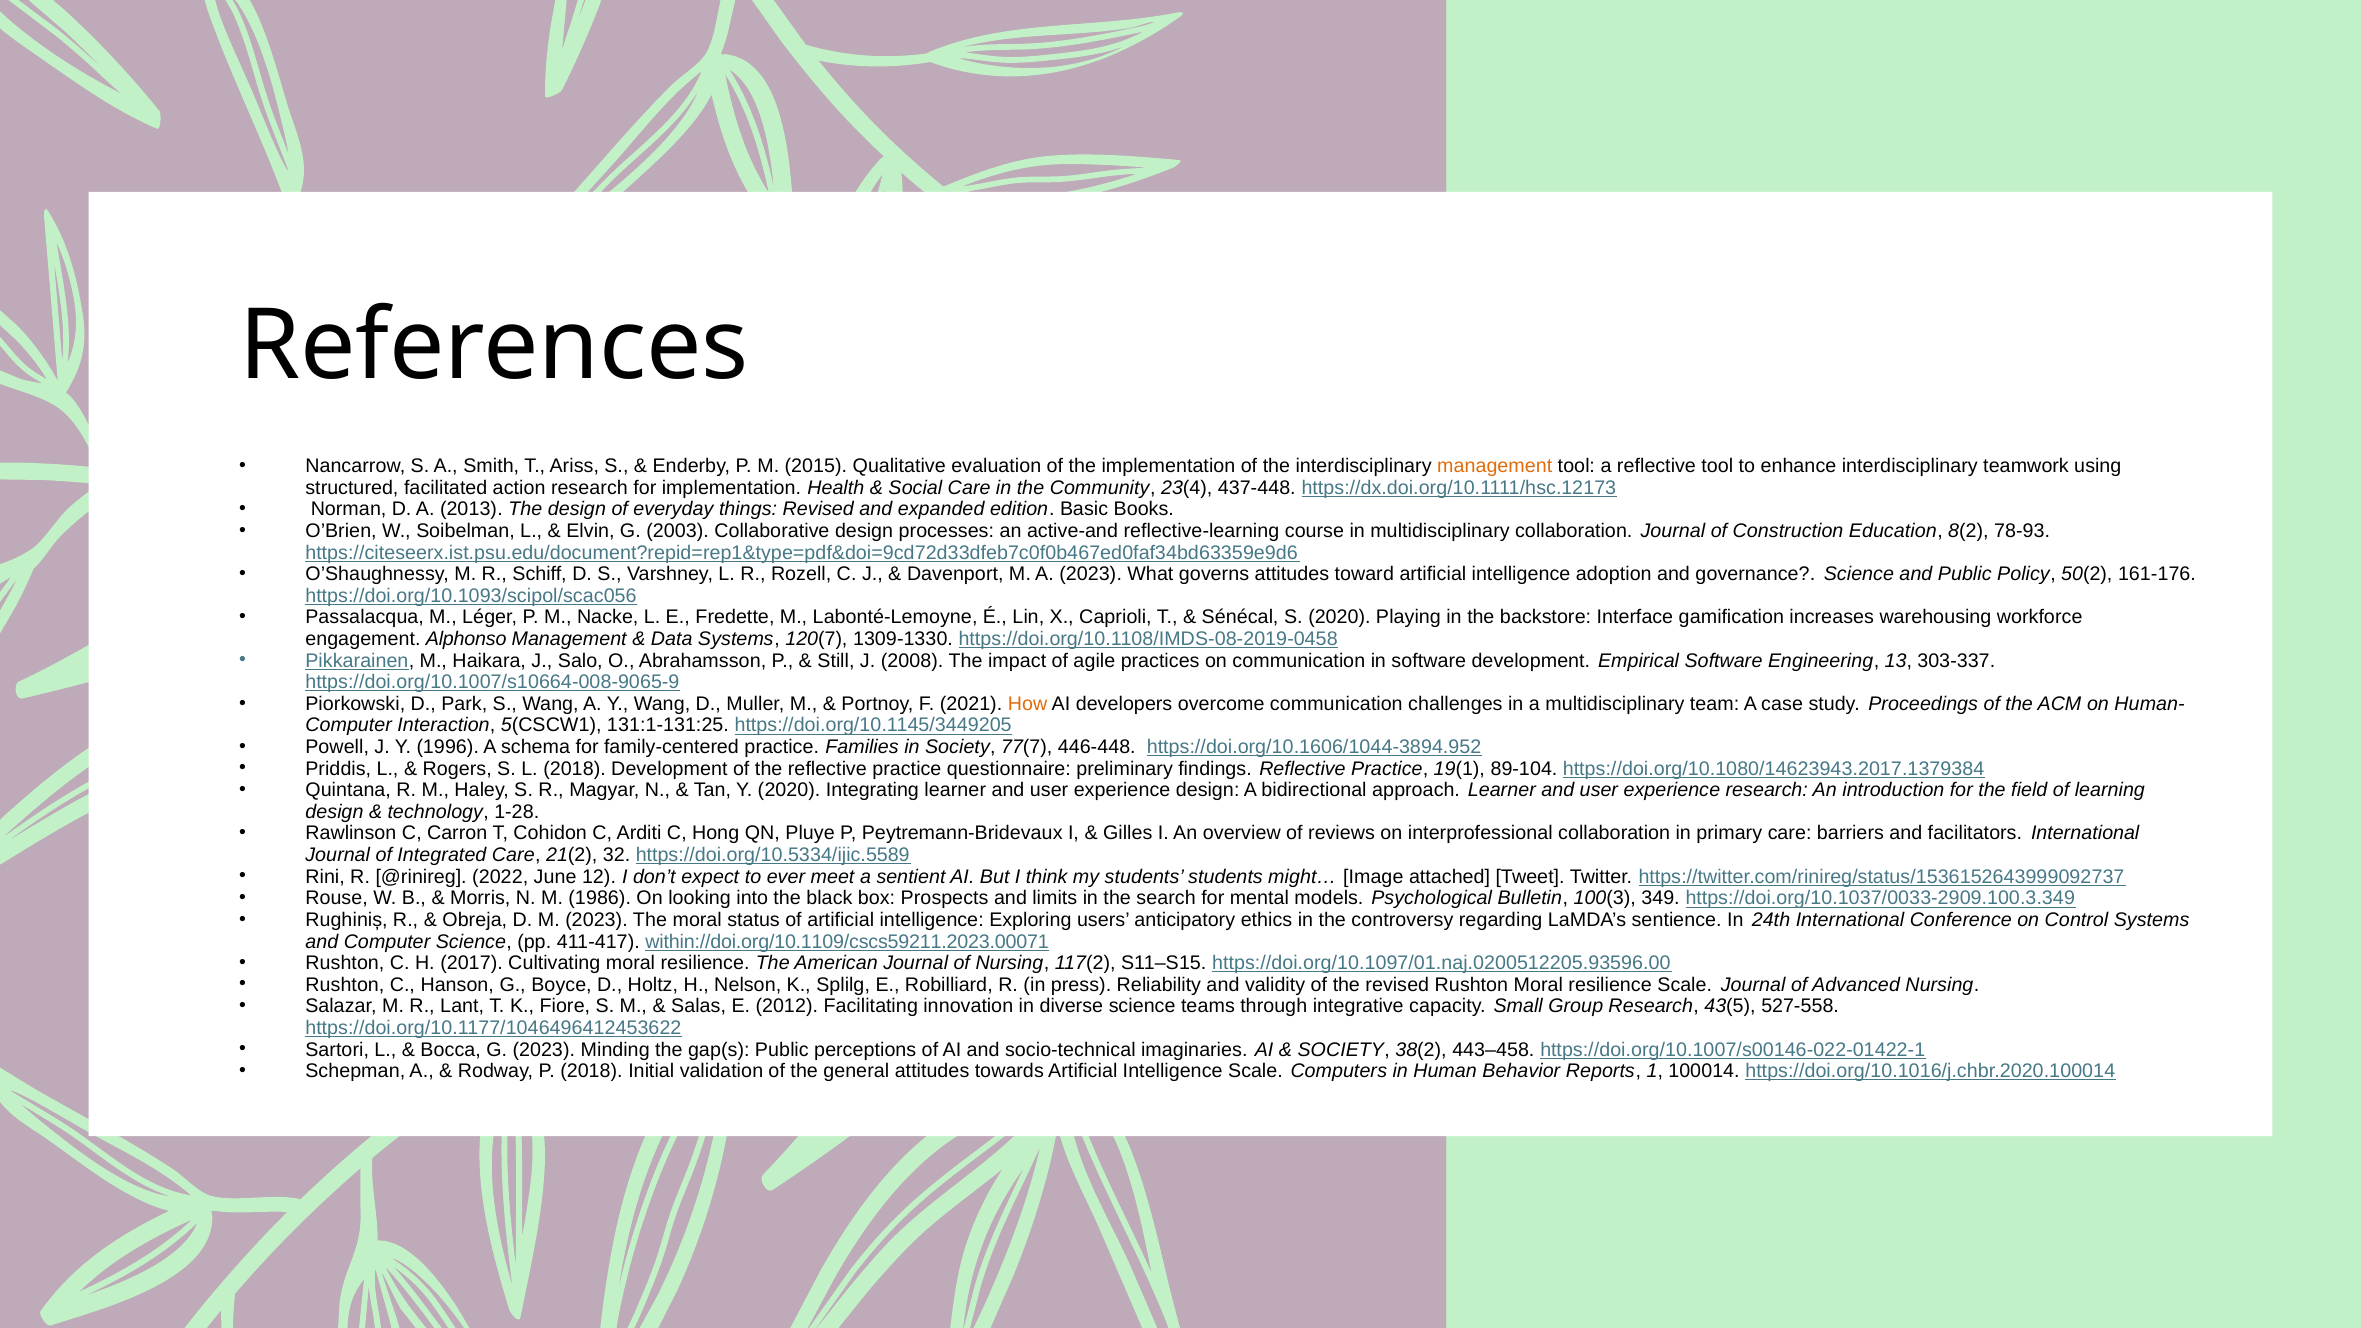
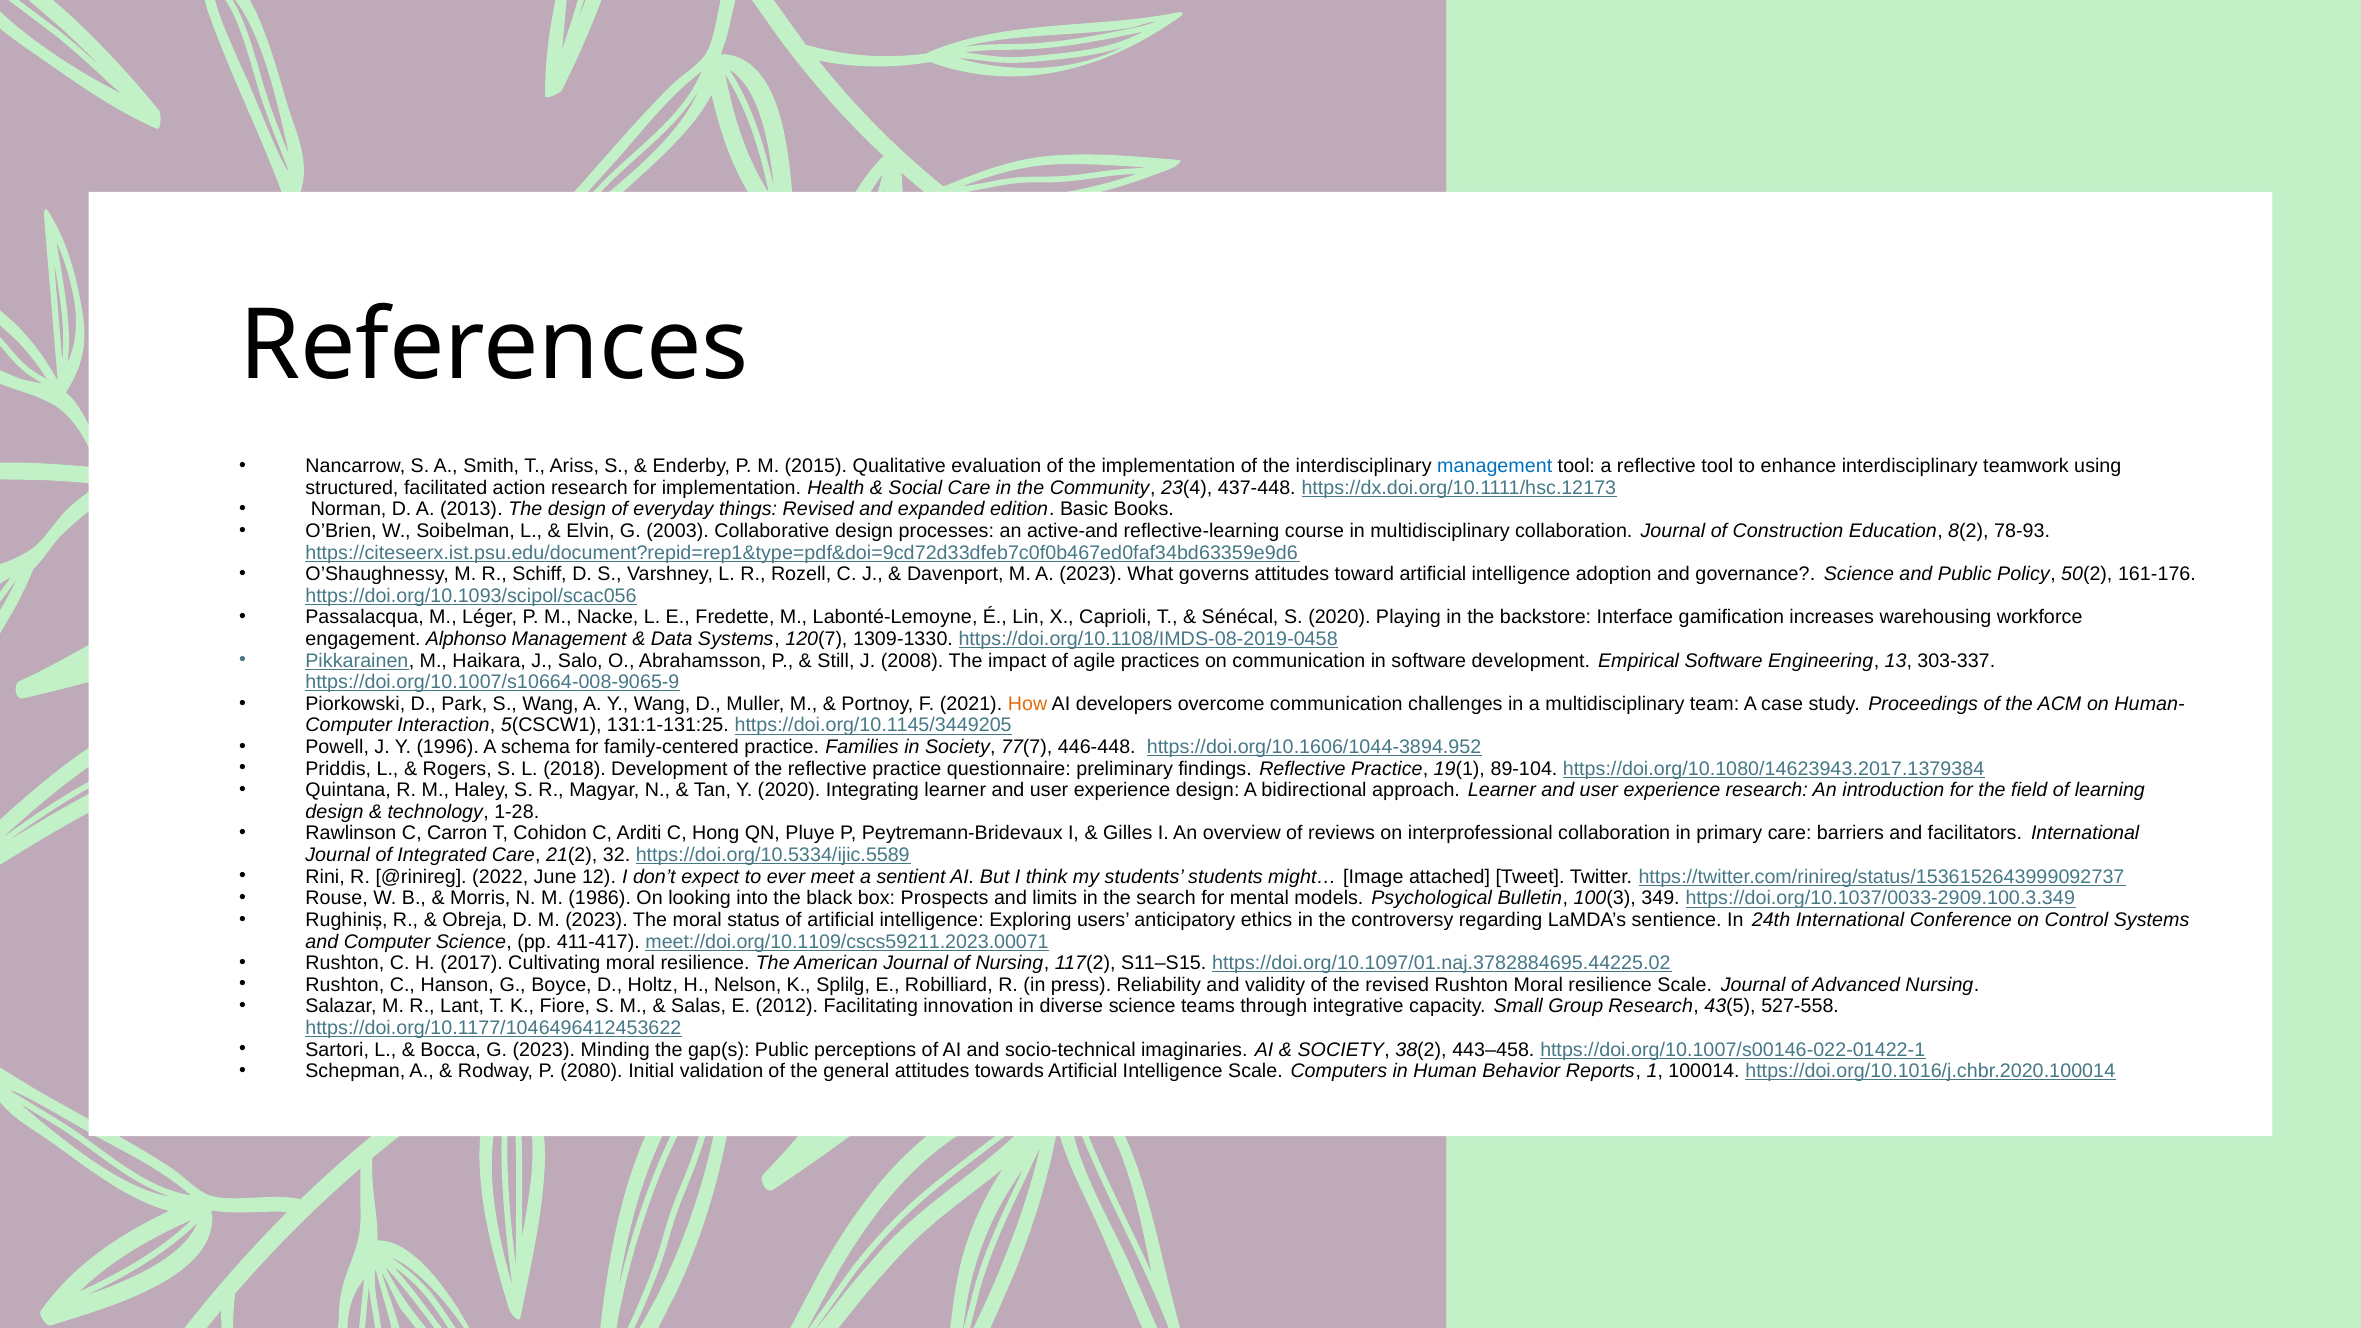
management at (1495, 466) colour: orange -> blue
within://doi.org/10.1109/cscs59211.2023.00071: within://doi.org/10.1109/cscs59211.2023.00071 -> meet://doi.org/10.1109/cscs59211.2023.00071
https://doi.org/10.1097/01.naj.0200512205.93596.00: https://doi.org/10.1097/01.naj.0200512205.93596.00 -> https://doi.org/10.1097/01.naj.3782884695.44225.02
P 2018: 2018 -> 2080
